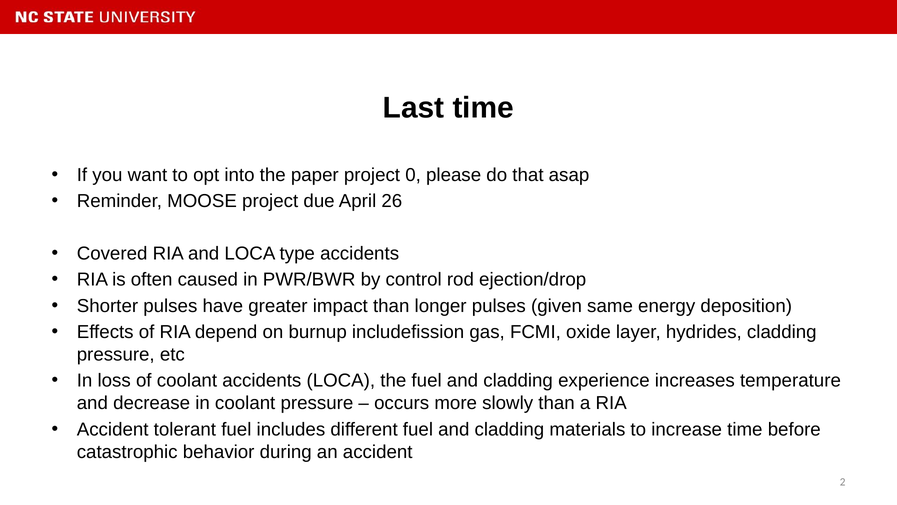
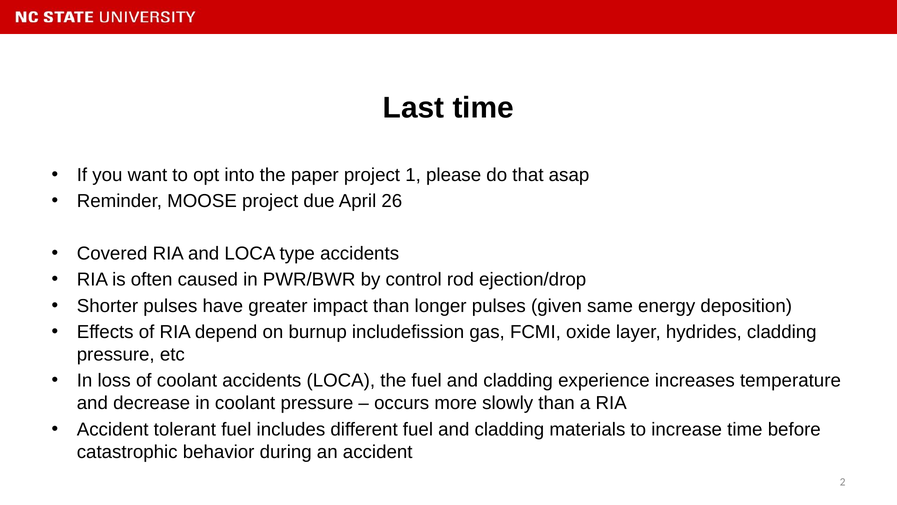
0: 0 -> 1
